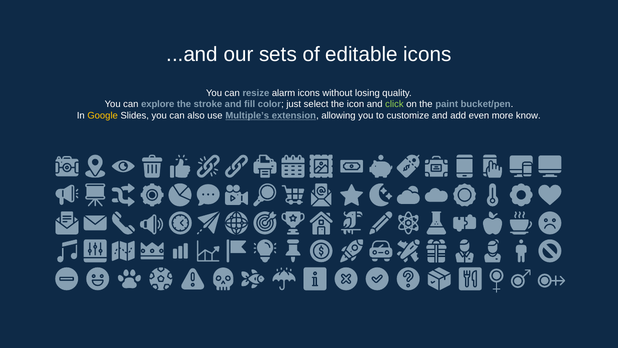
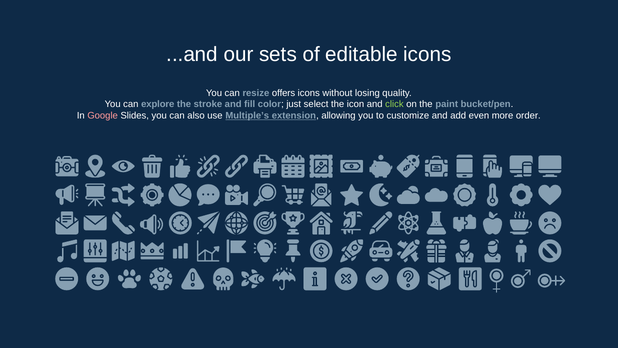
alarm: alarm -> offers
Google colour: yellow -> pink
know: know -> order
